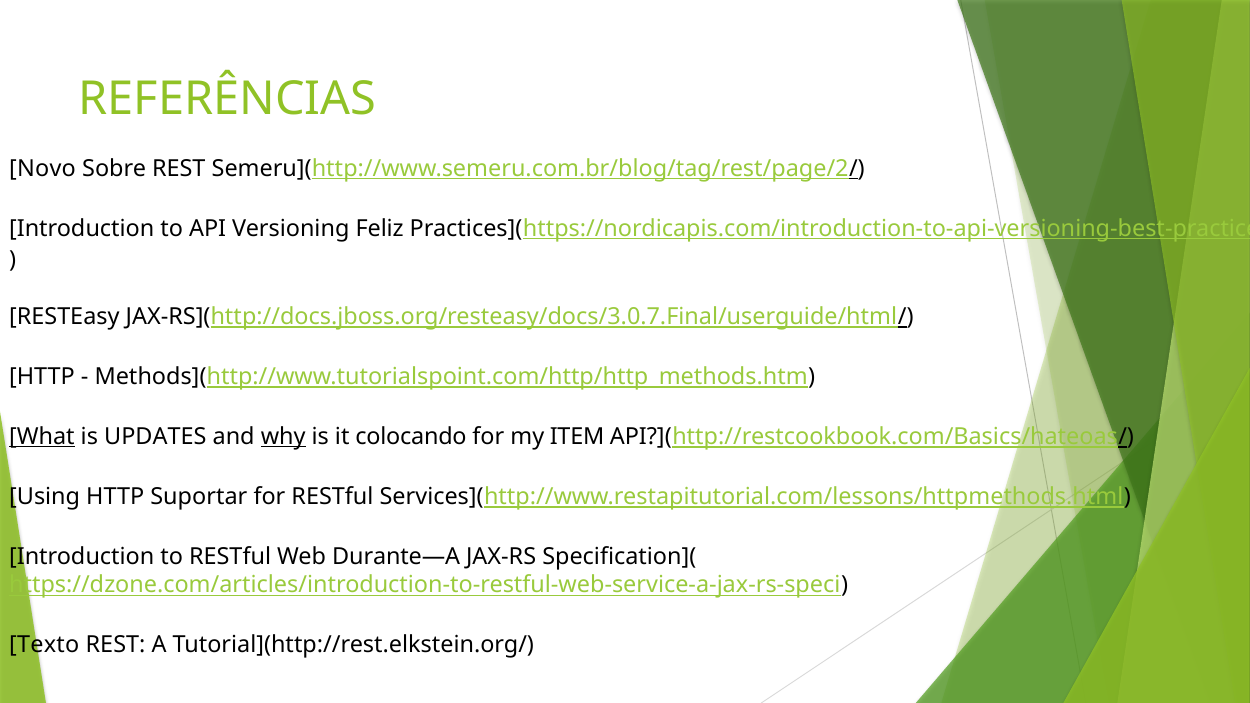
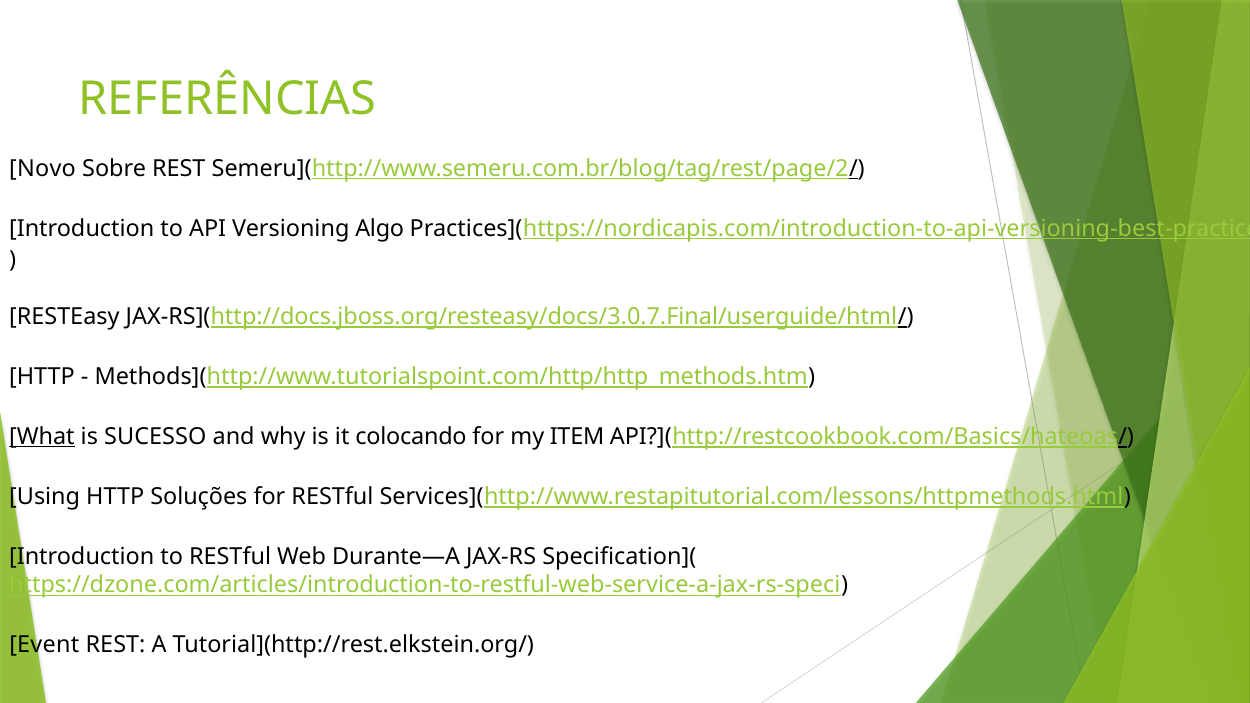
Feliz: Feliz -> Algo
UPDATES: UPDATES -> SUCESSO
why underline: present -> none
Suportar: Suportar -> Soluções
Texto: Texto -> Event
